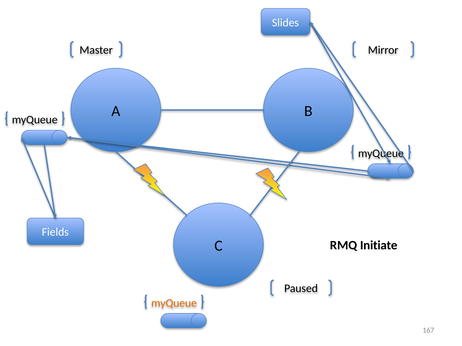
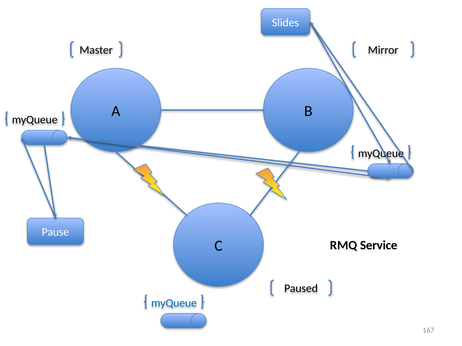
Fields: Fields -> Pause
Initiate: Initiate -> Service
myQueue at (174, 304) colour: orange -> blue
